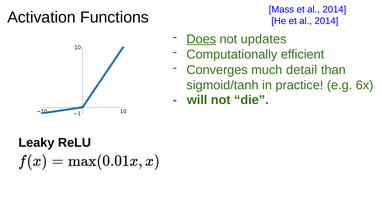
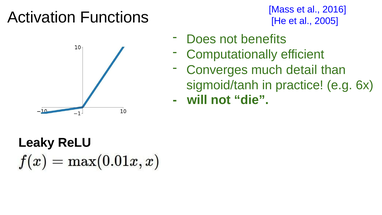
Mass et al 2014: 2014 -> 2016
He et al 2014: 2014 -> 2005
Does underline: present -> none
updates: updates -> benefits
